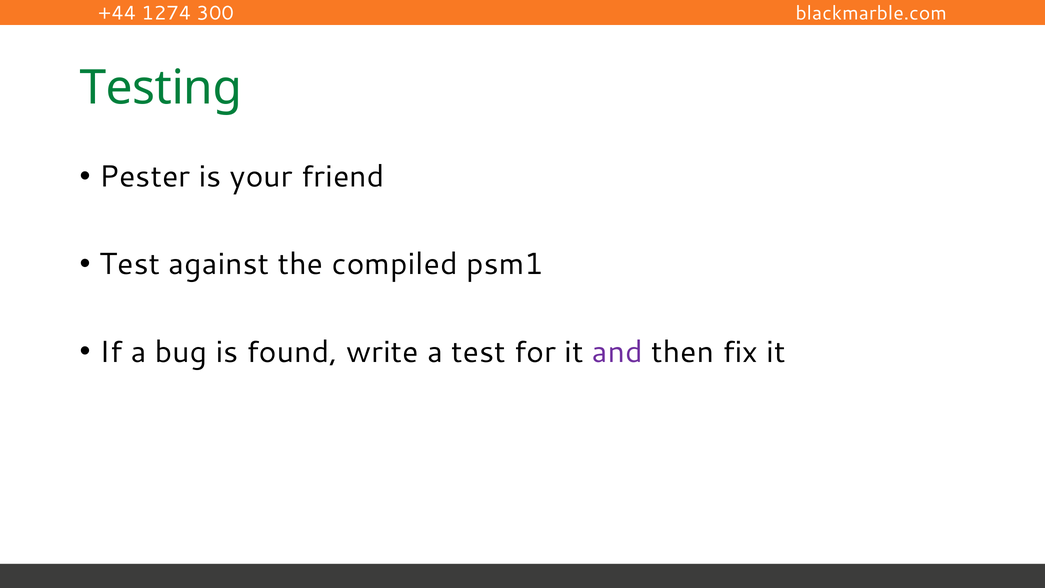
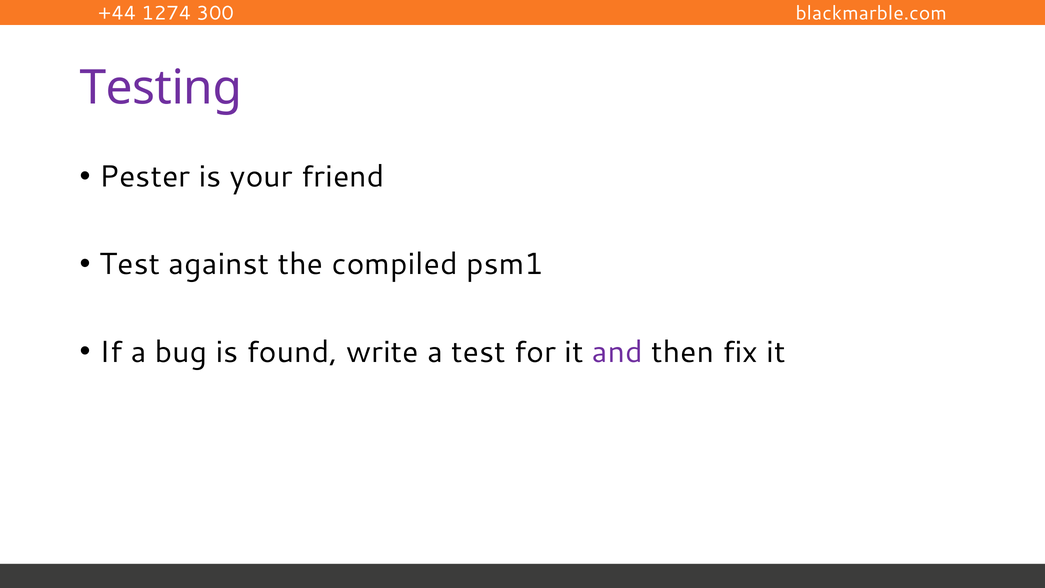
Testing colour: green -> purple
